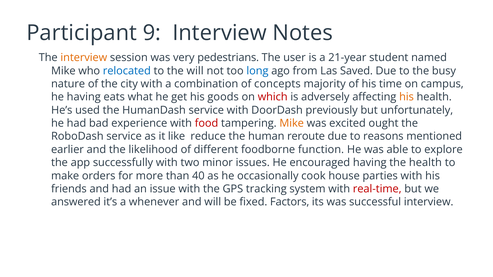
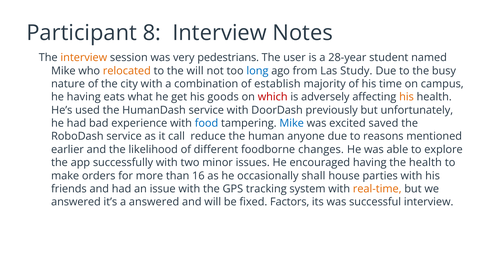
9: 9 -> 8
21-year: 21-year -> 28-year
relocated colour: blue -> orange
Saved: Saved -> Study
concepts: concepts -> establish
food colour: red -> blue
Mike at (292, 123) colour: orange -> blue
ought: ought -> saved
like: like -> call
reroute: reroute -> anyone
function: function -> changes
40: 40 -> 16
cook: cook -> shall
real-time colour: red -> orange
a whenever: whenever -> answered
